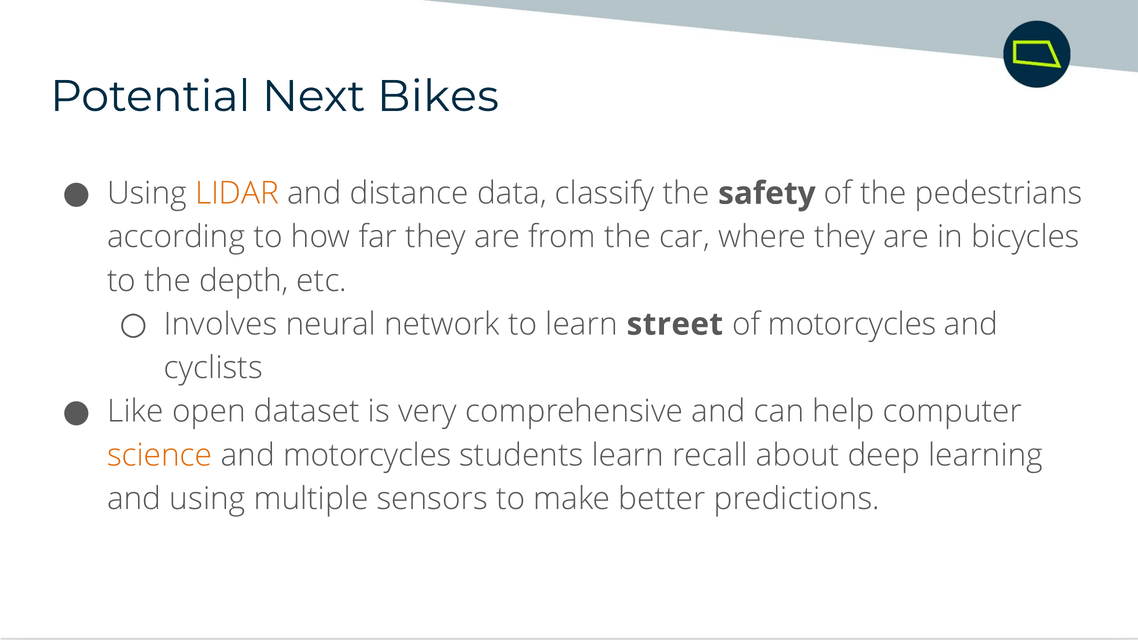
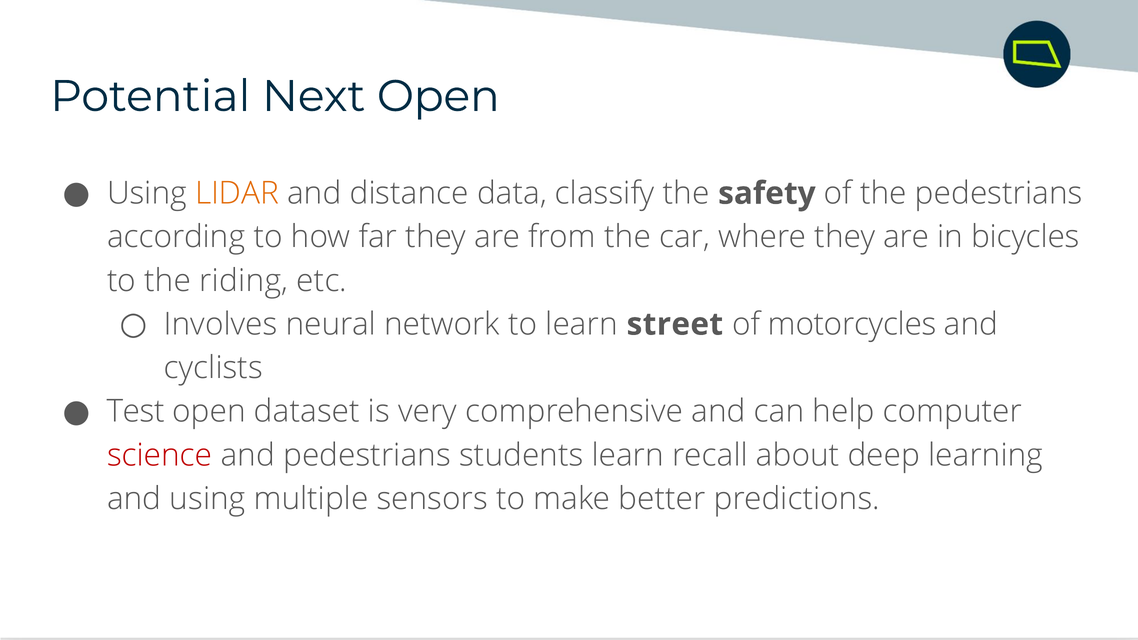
Next Bikes: Bikes -> Open
depth: depth -> riding
Like: Like -> Test
science colour: orange -> red
and motorcycles: motorcycles -> pedestrians
